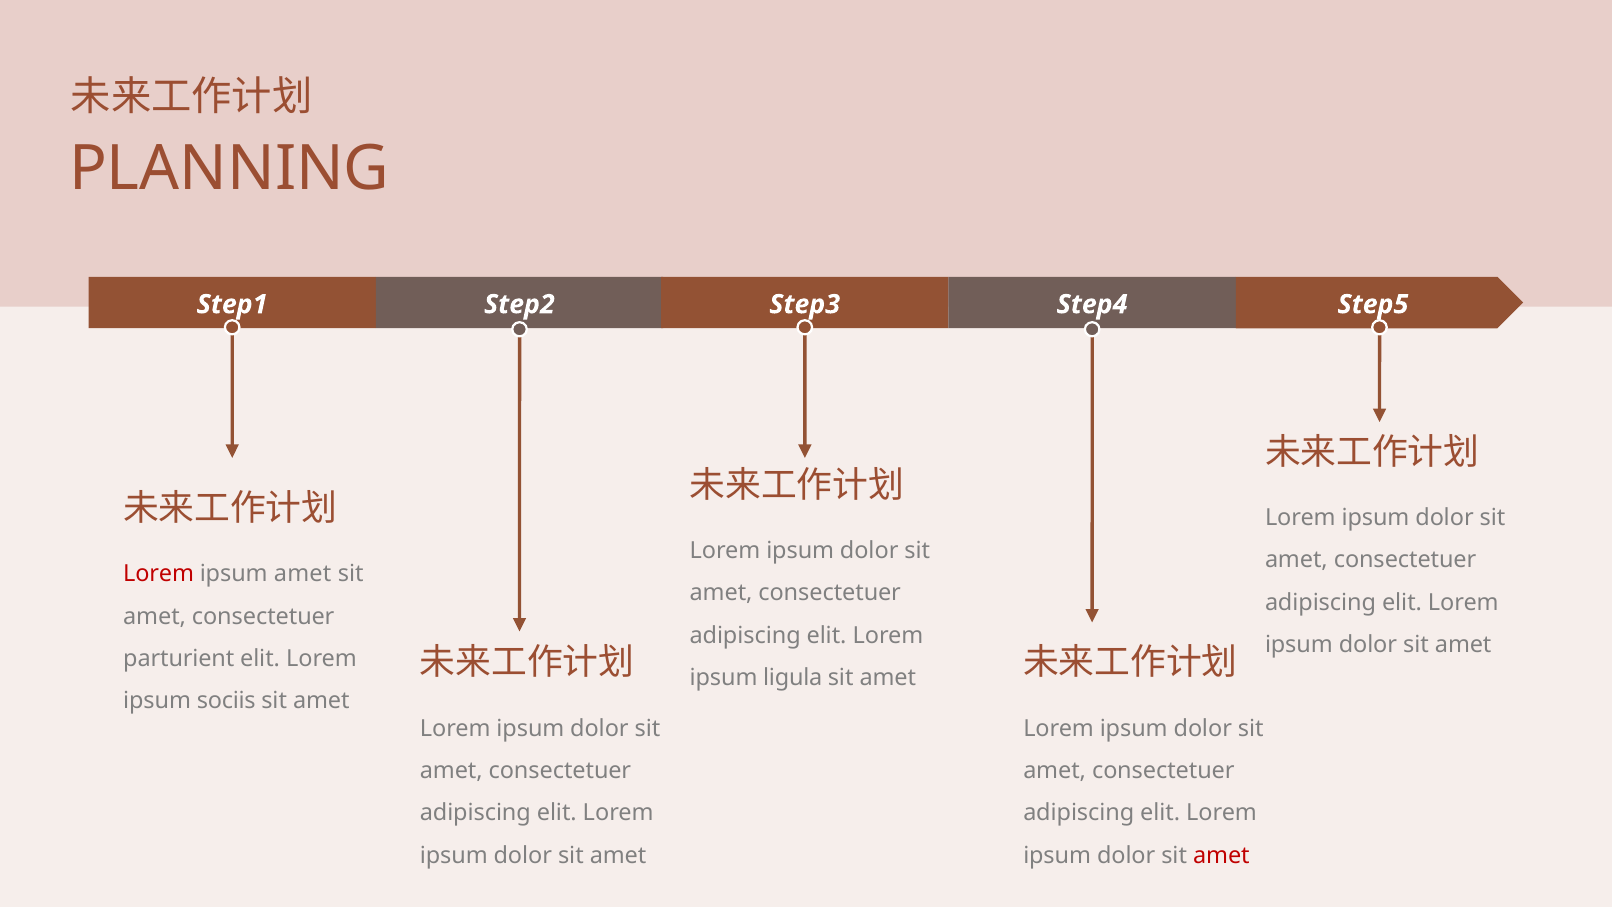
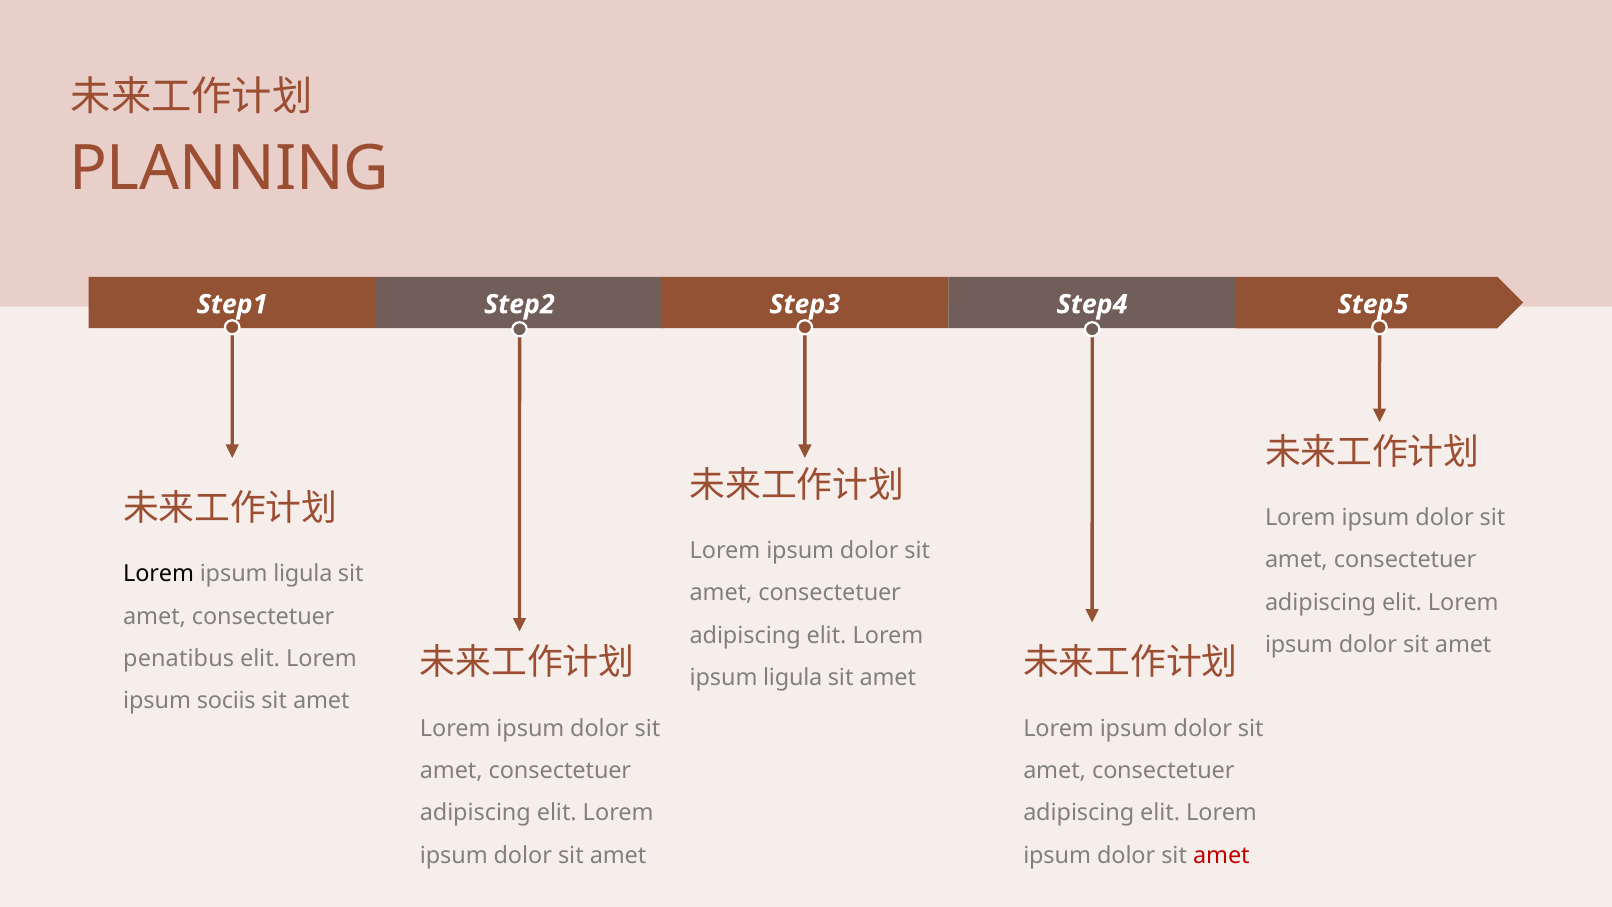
Lorem at (159, 574) colour: red -> black
amet at (303, 574): amet -> ligula
parturient: parturient -> penatibus
